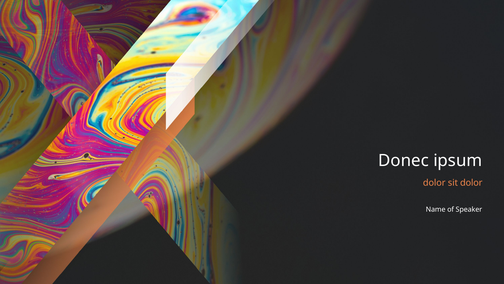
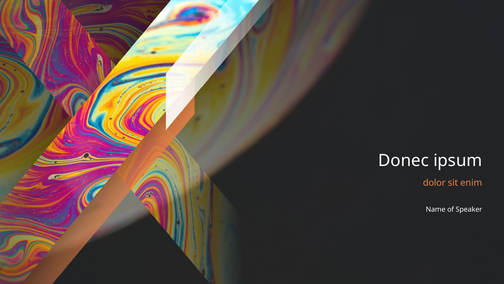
sit dolor: dolor -> enim
